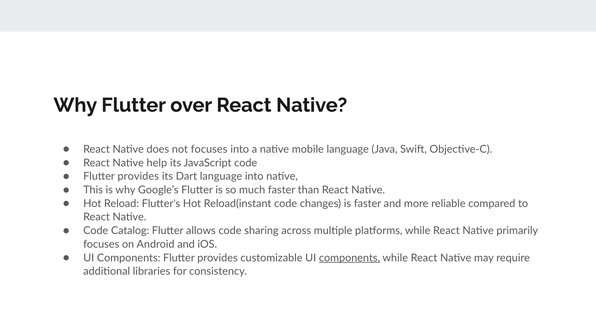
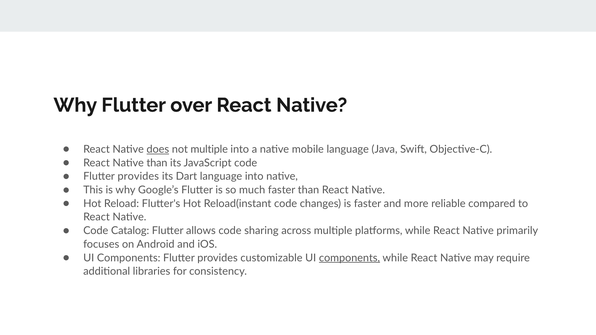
does underline: none -> present
not focuses: focuses -> multiple
Native help: help -> than
